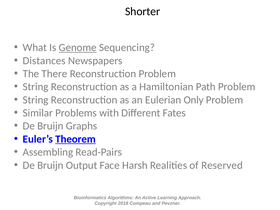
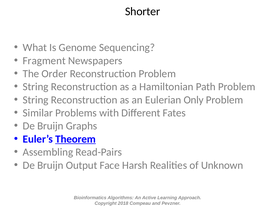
Genome underline: present -> none
Distances: Distances -> Fragment
There: There -> Order
Reserved: Reserved -> Unknown
